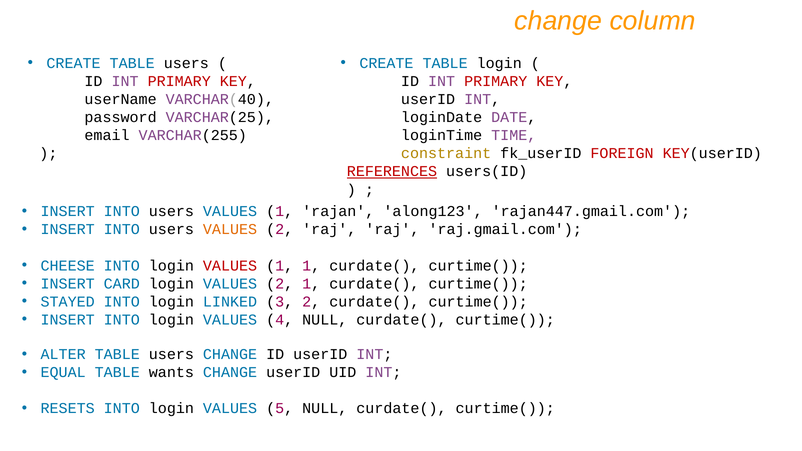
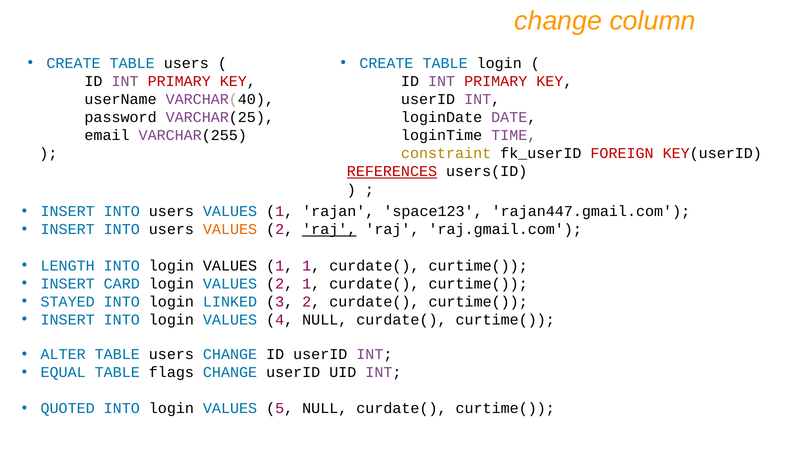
along123: along123 -> space123
raj at (329, 230) underline: none -> present
CHEESE: CHEESE -> LENGTH
VALUES at (230, 266) colour: red -> black
wants: wants -> flags
RESETS: RESETS -> QUOTED
